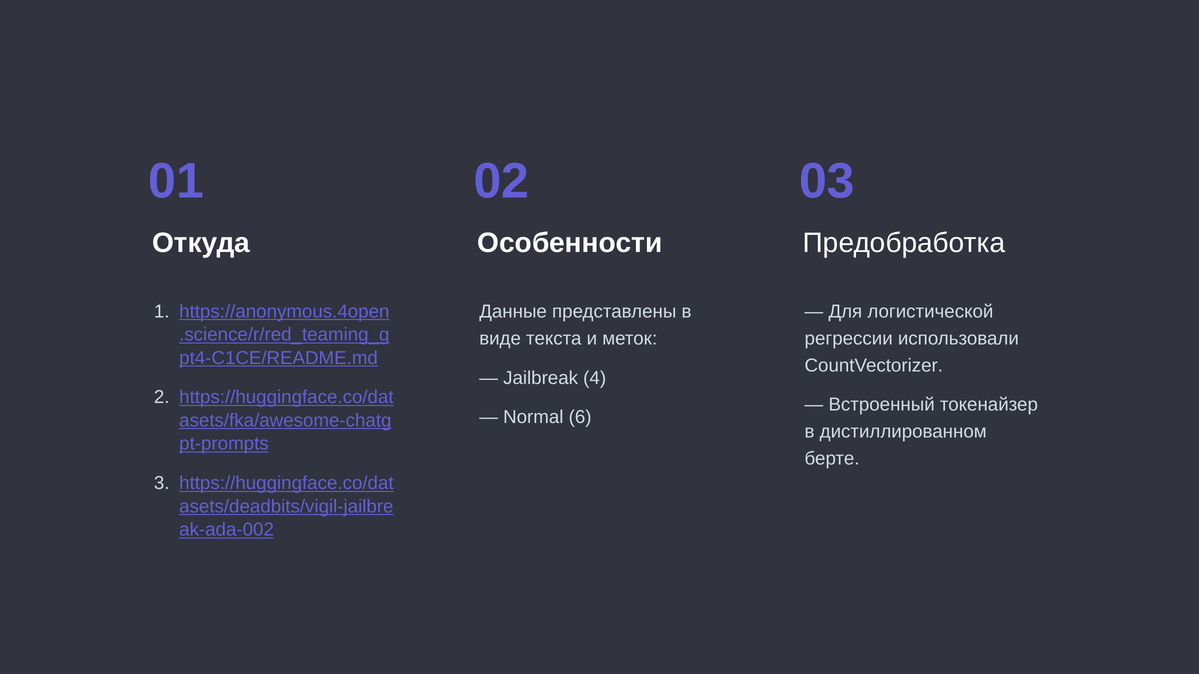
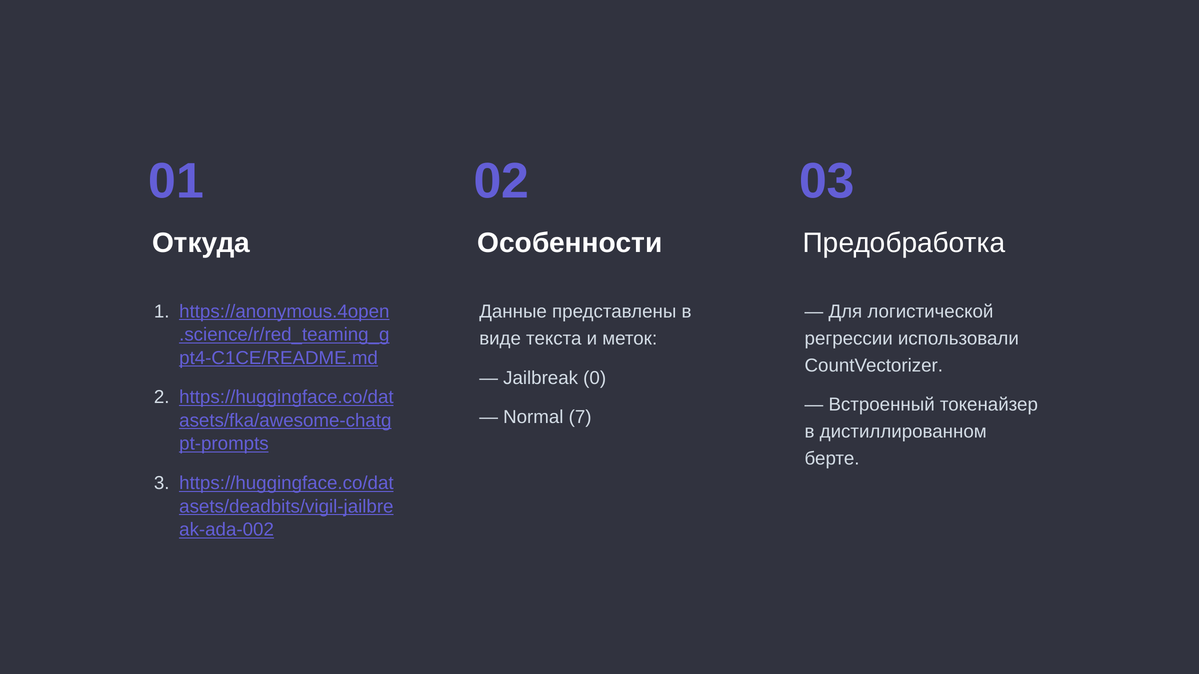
4: 4 -> 0
6: 6 -> 7
